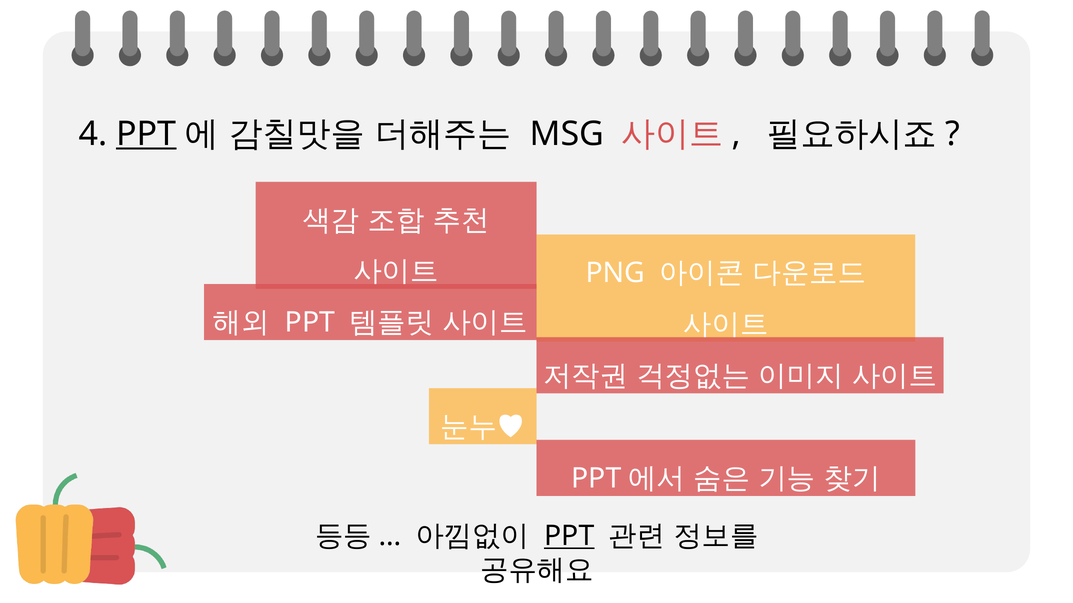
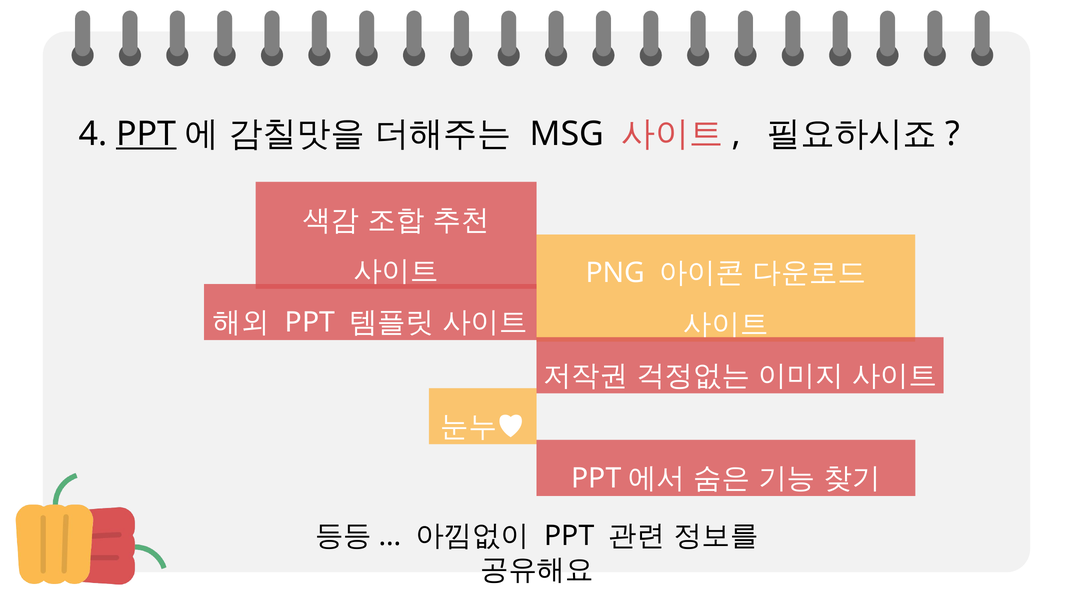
PPT at (569, 536) underline: present -> none
